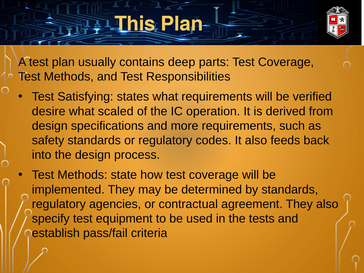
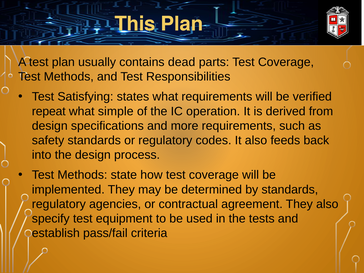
deep: deep -> dead
desire: desire -> repeat
scaled: scaled -> simple
